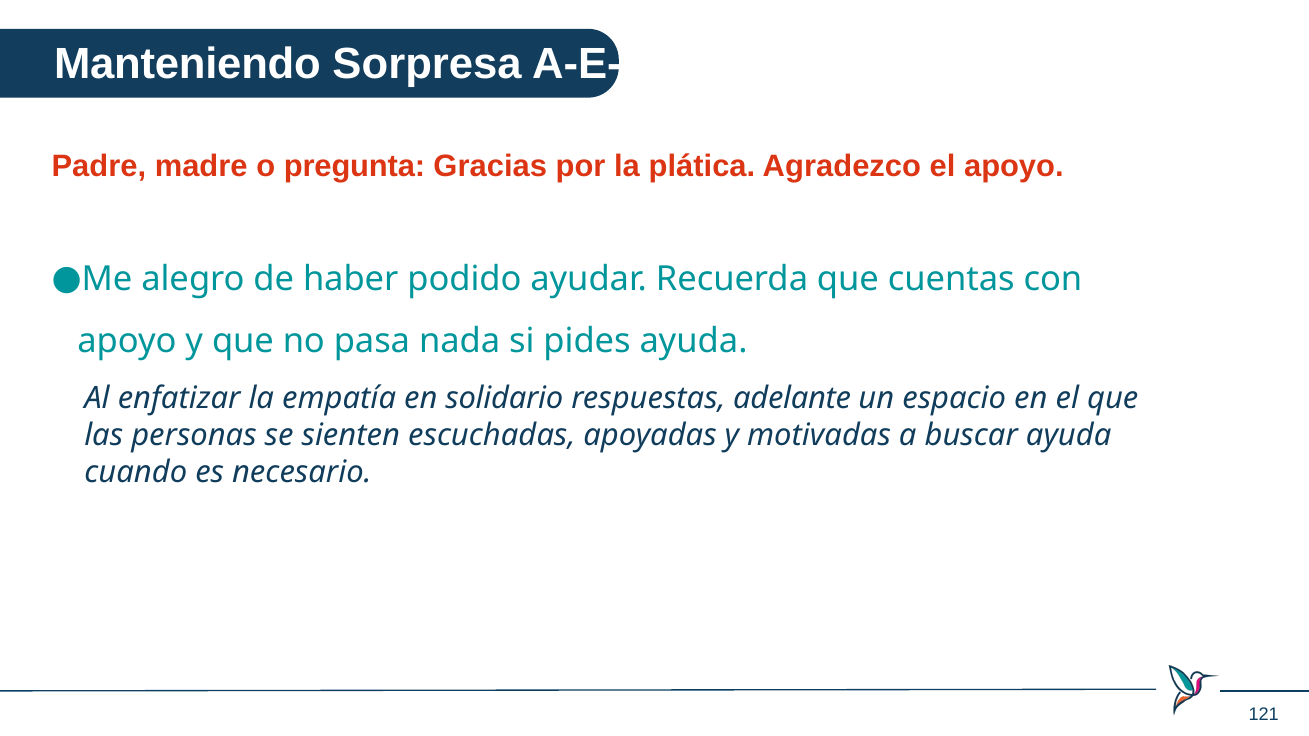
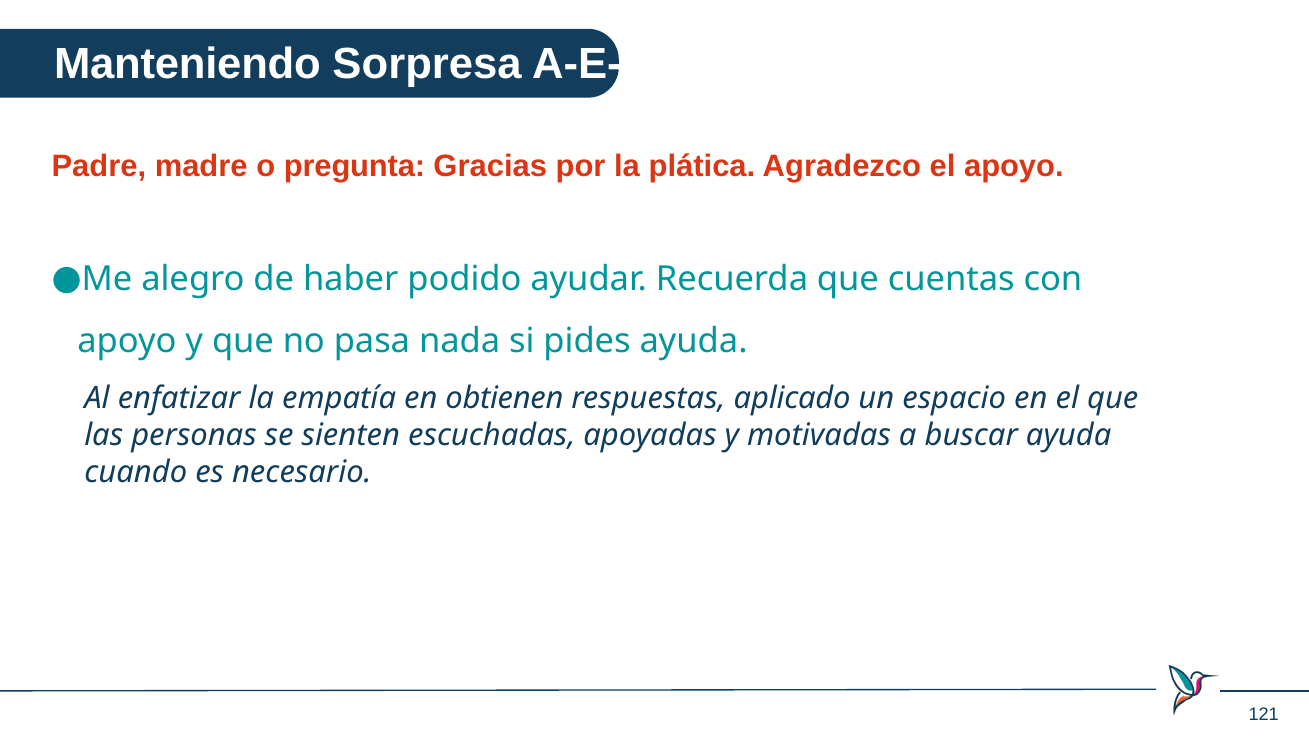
solidario: solidario -> obtienen
adelante: adelante -> aplicado
